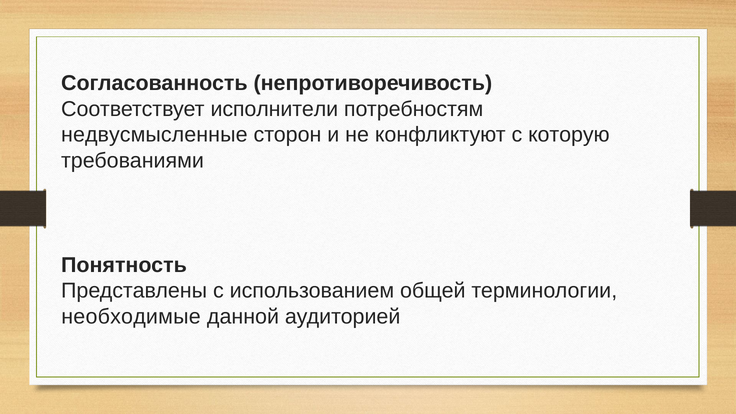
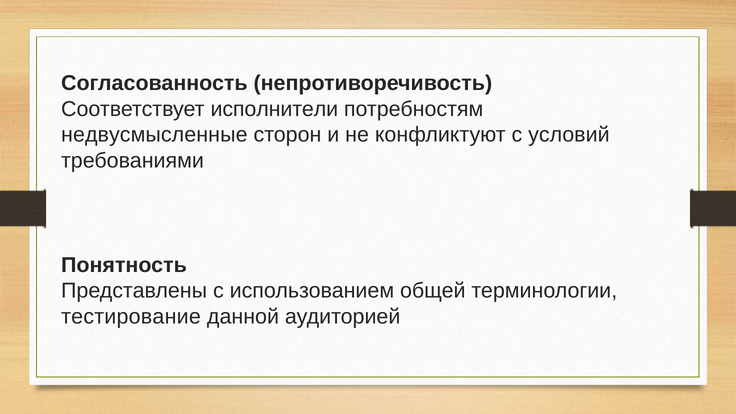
которую: которую -> условий
необходимые: необходимые -> тестирование
